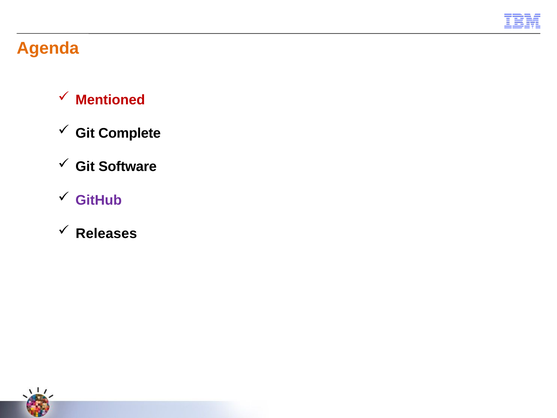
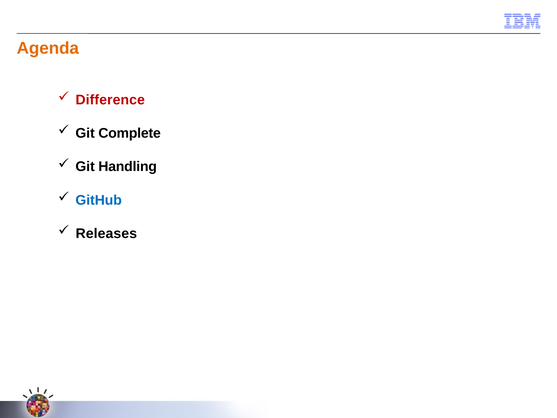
Mentioned: Mentioned -> Difference
Software: Software -> Handling
GitHub colour: purple -> blue
